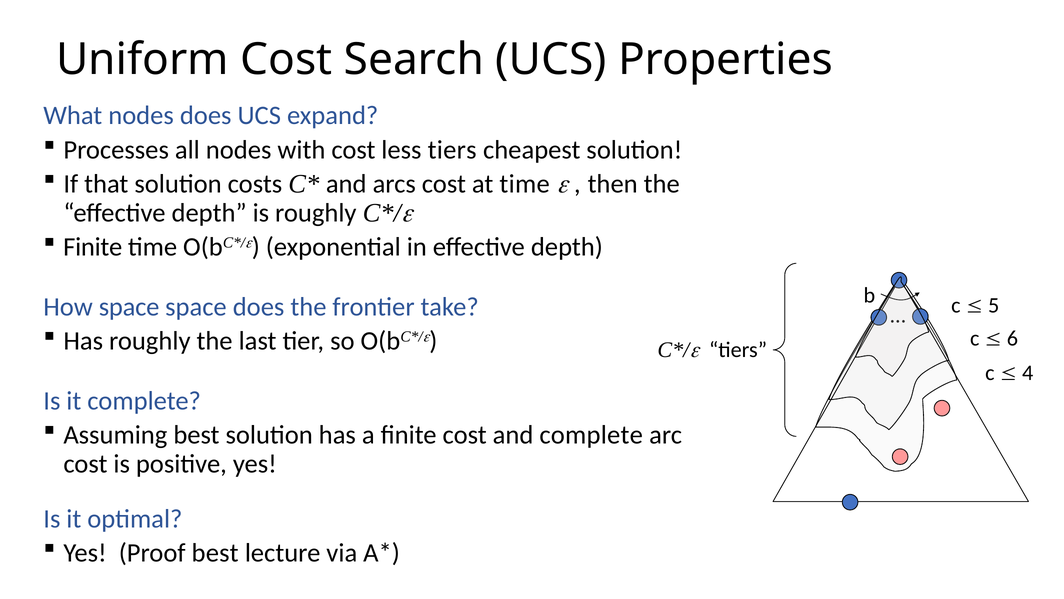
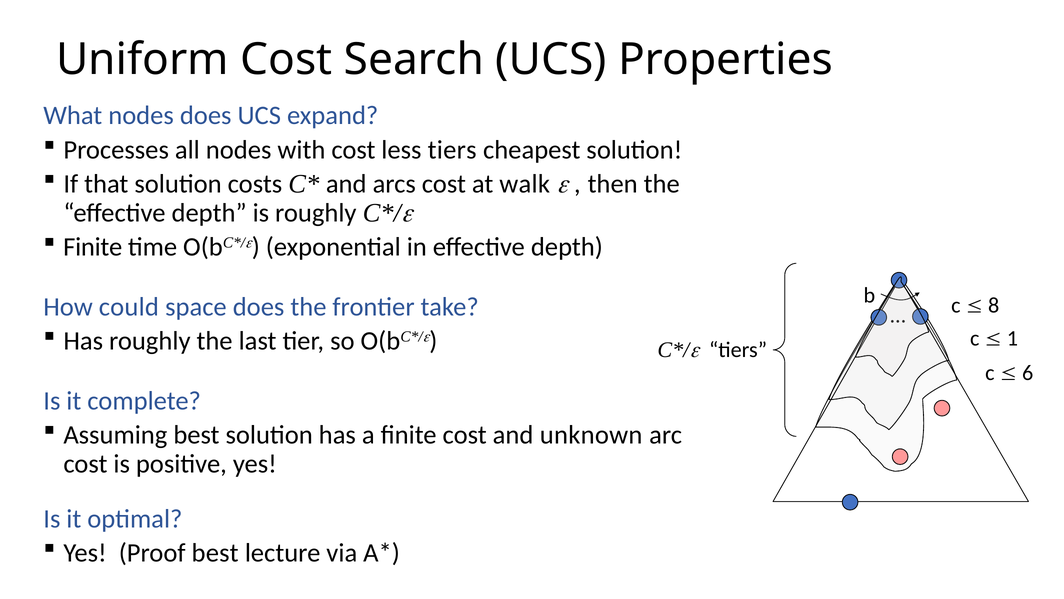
at time: time -> walk
How space: space -> could
5: 5 -> 8
6: 6 -> 1
4: 4 -> 6
and complete: complete -> unknown
